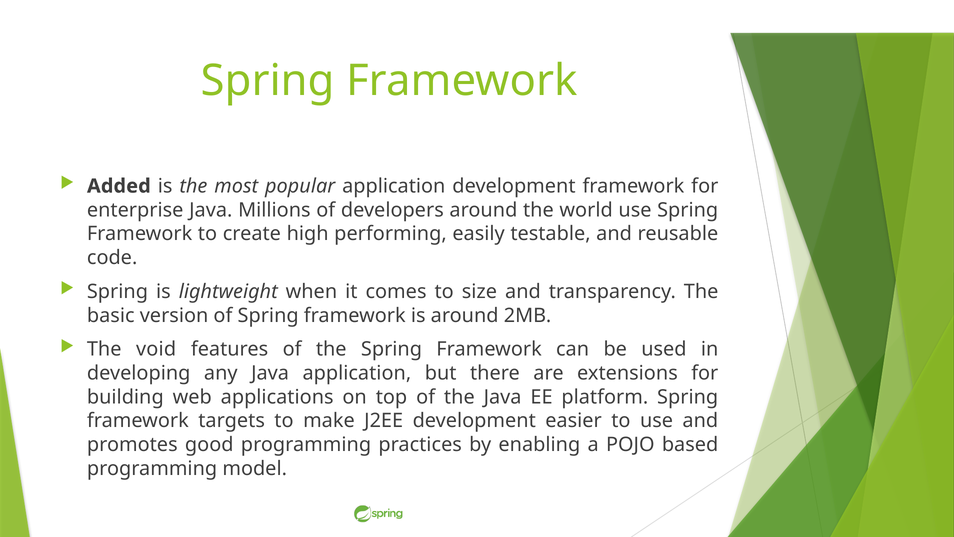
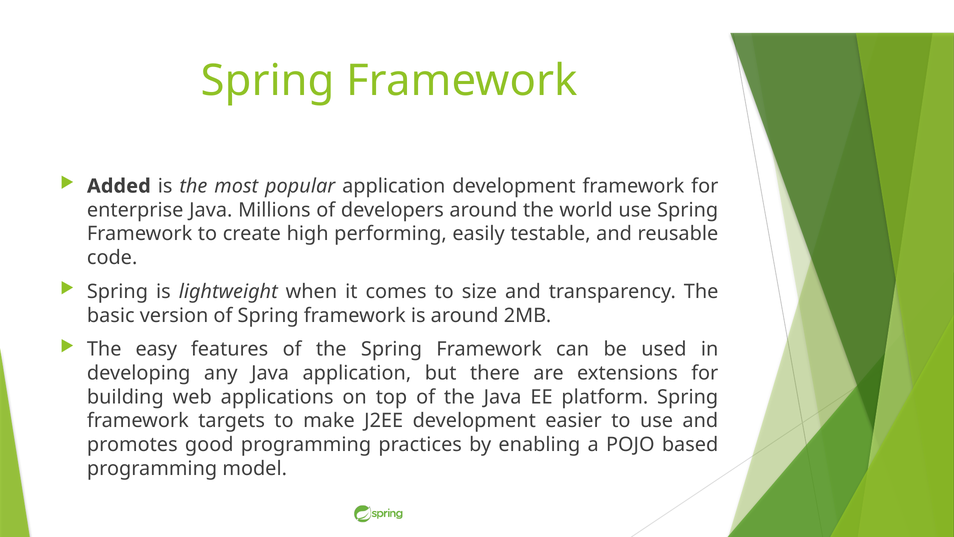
void: void -> easy
